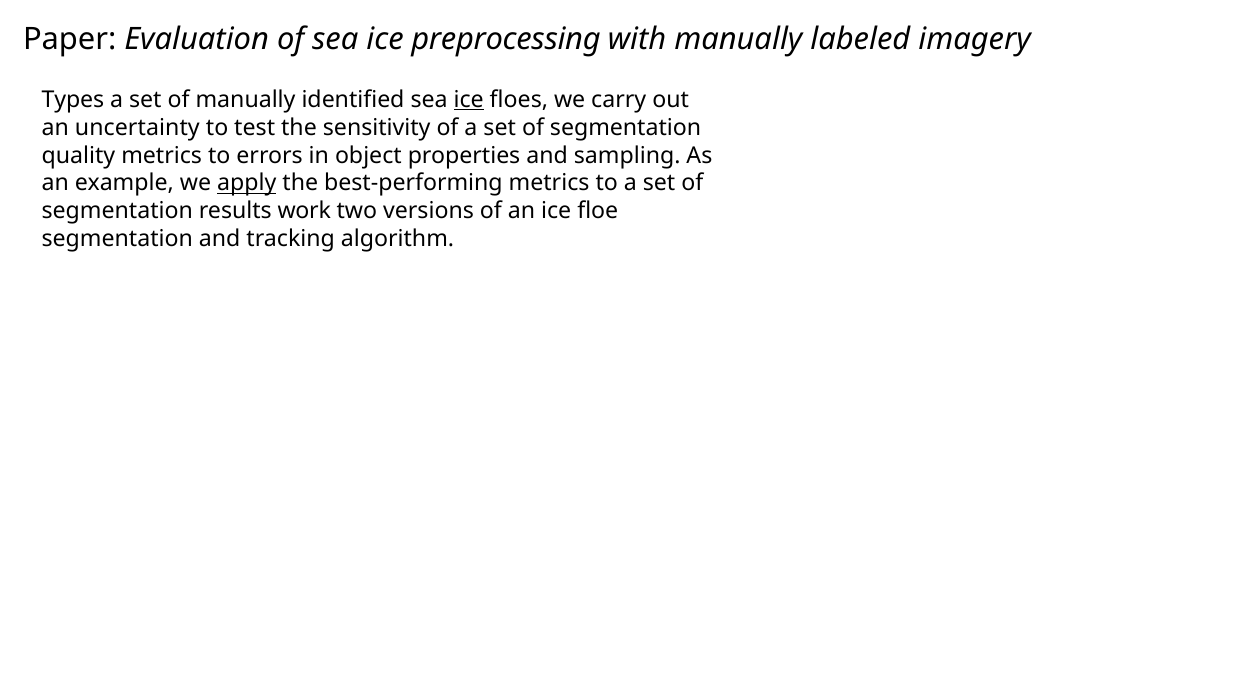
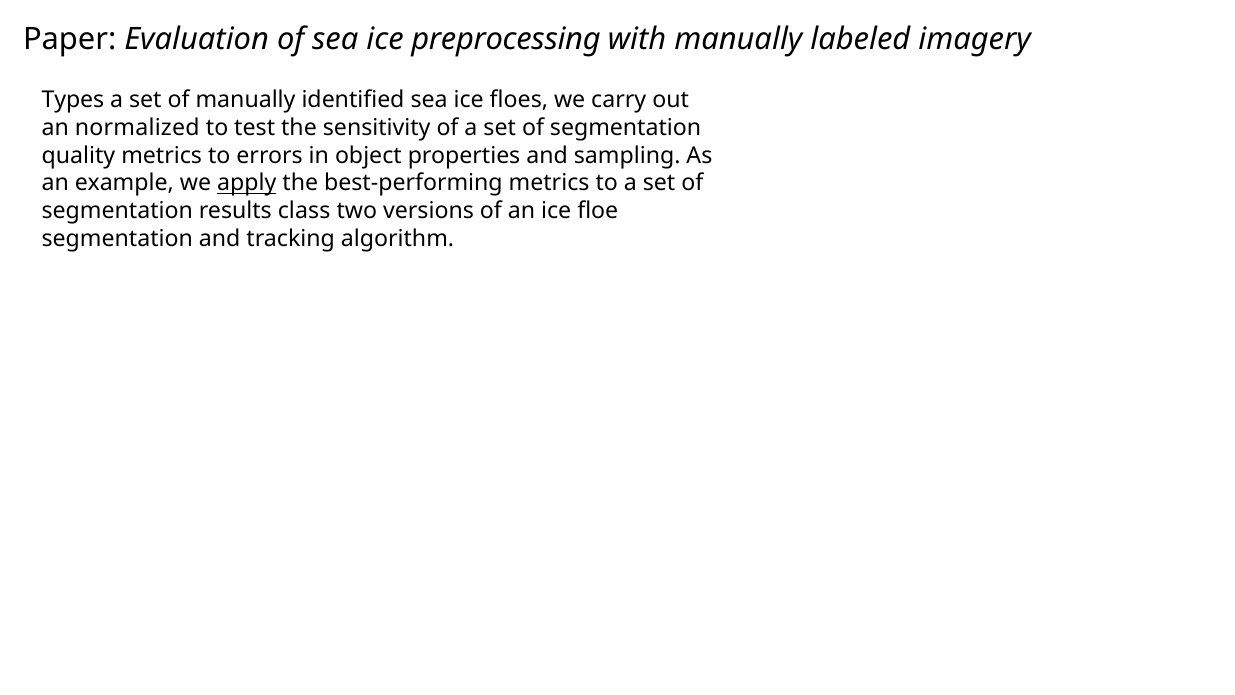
ice at (469, 100) underline: present -> none
uncertainty: uncertainty -> normalized
work: work -> class
